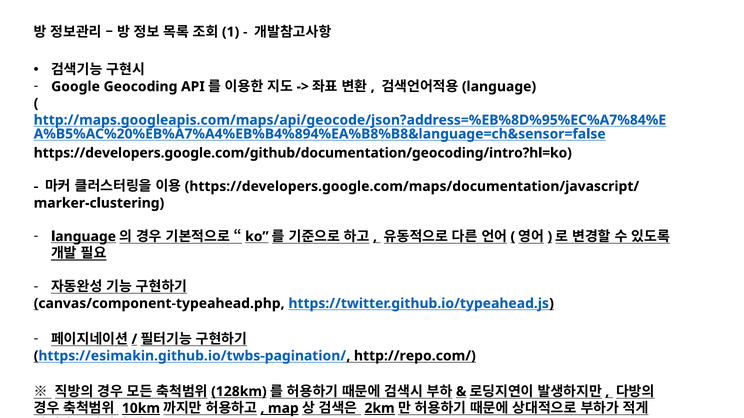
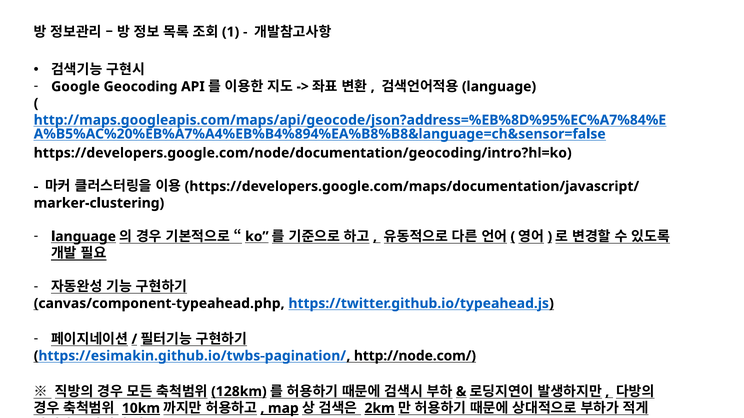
https://developers.google.com/github/documentation/geocoding/intro?hl=ko: https://developers.google.com/github/documentation/geocoding/intro?hl=ko -> https://developers.google.com/node/documentation/geocoding/intro?hl=ko
http://repo.com/: http://repo.com/ -> http://node.com/
